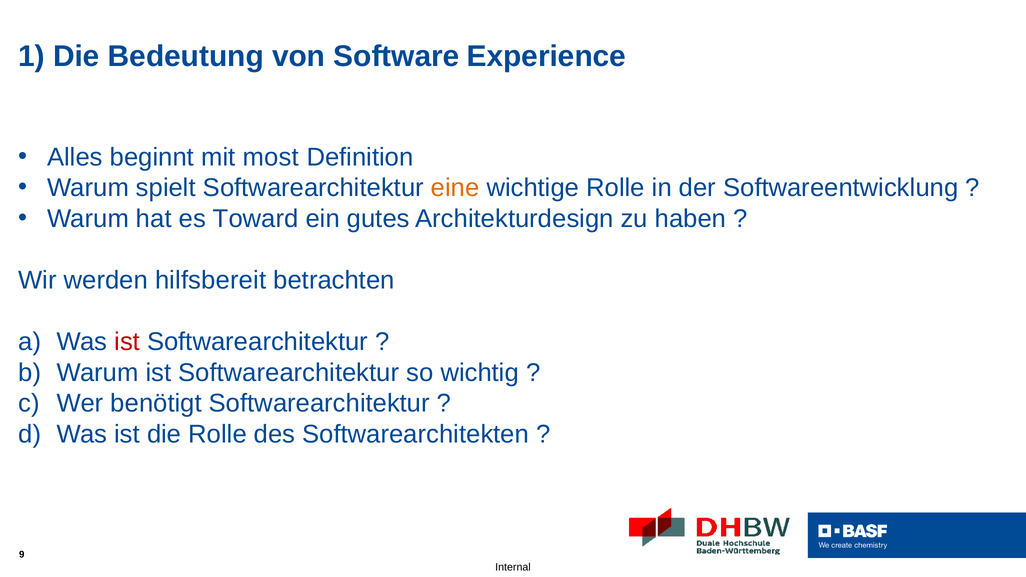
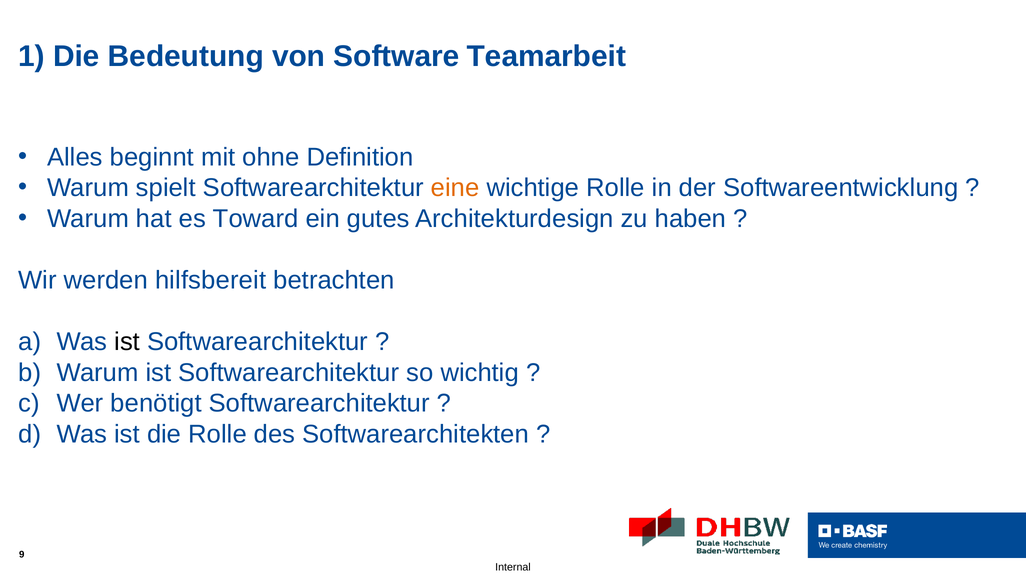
Experience: Experience -> Teamarbeit
most: most -> ohne
ist at (127, 342) colour: red -> black
